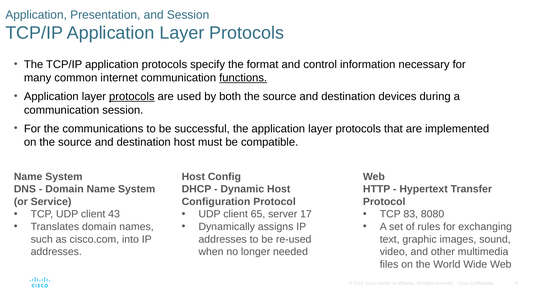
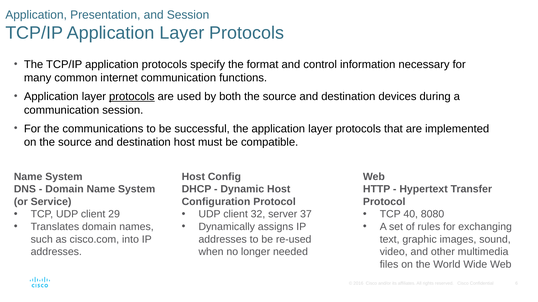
functions underline: present -> none
43: 43 -> 29
65: 65 -> 32
17: 17 -> 37
83: 83 -> 40
